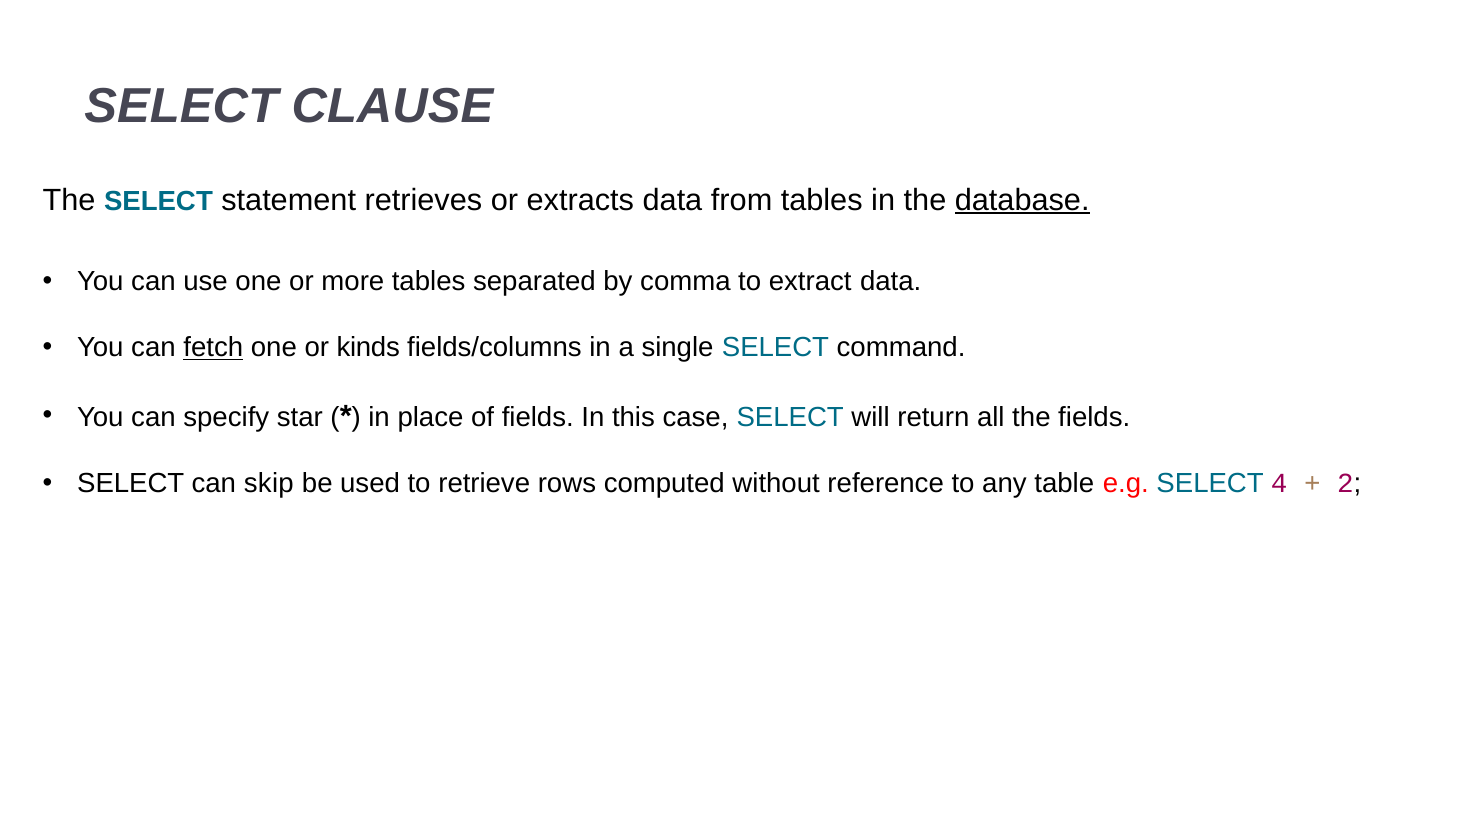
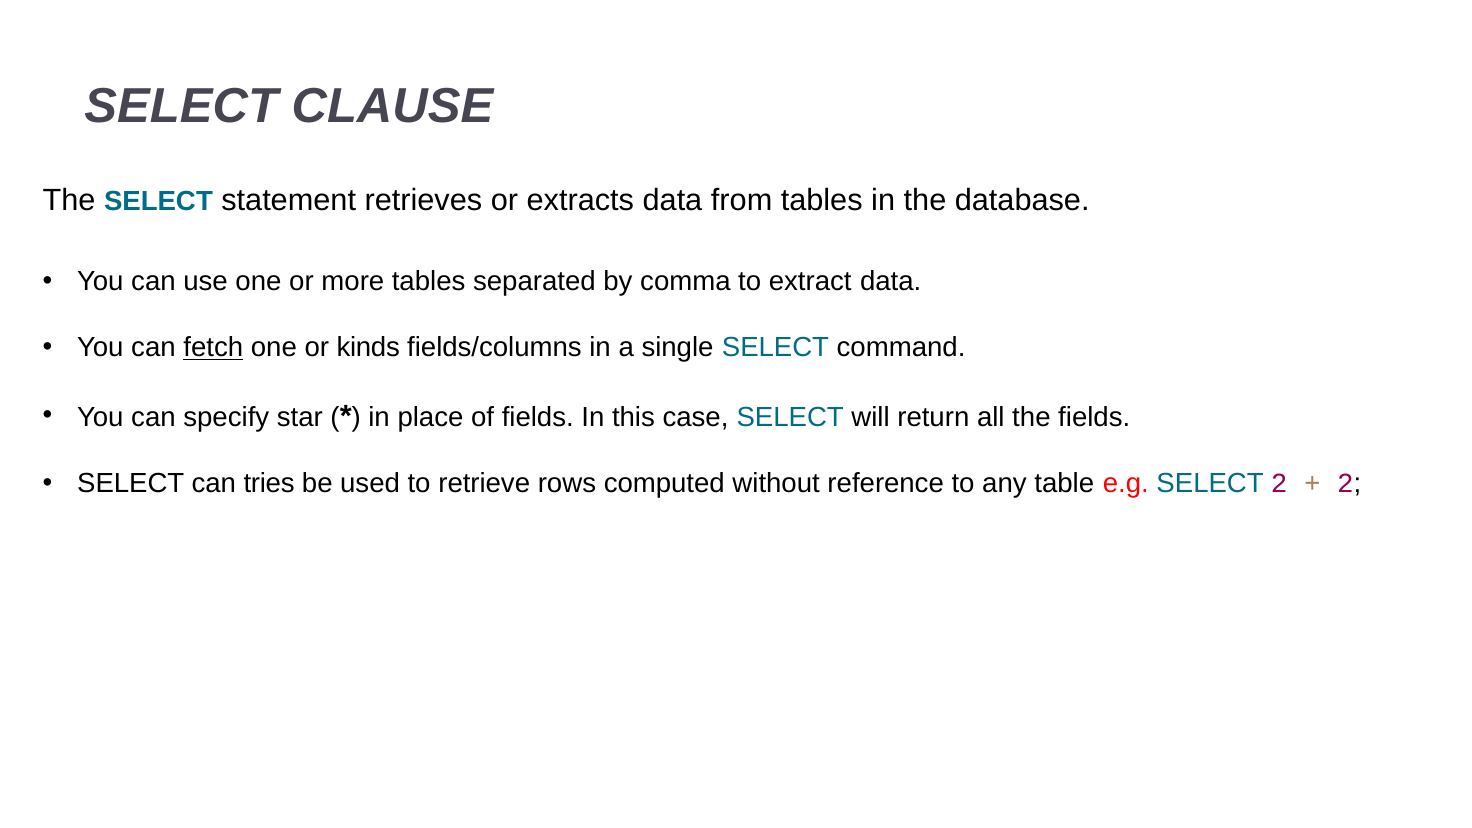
database underline: present -> none
skip: skip -> tries
SELECT 4: 4 -> 2
